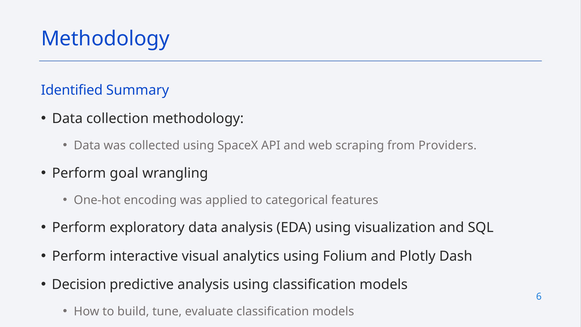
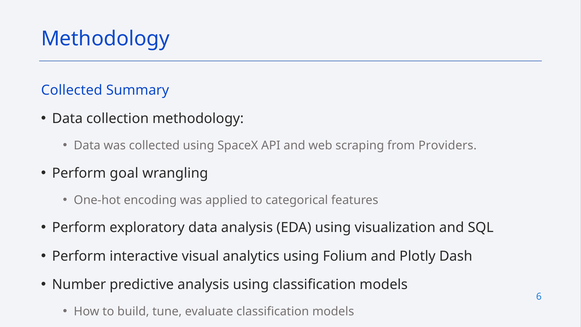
Identified at (72, 90): Identified -> Collected
Decision: Decision -> Number
